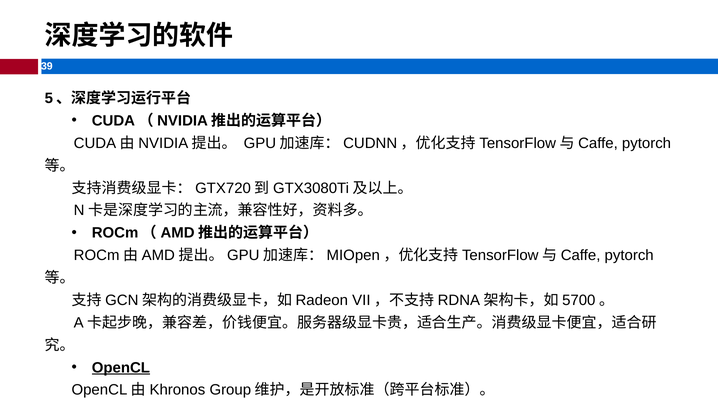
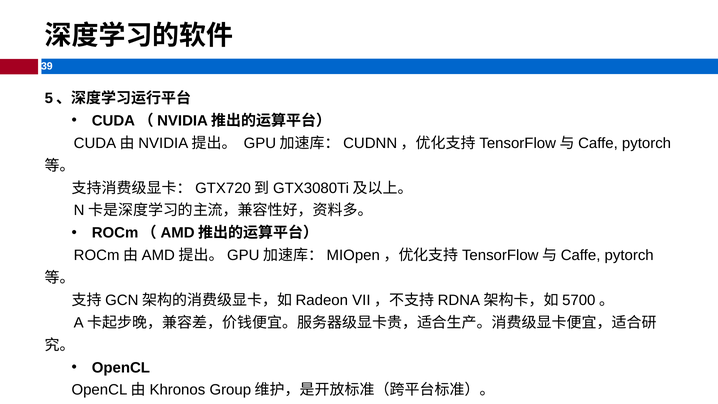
OpenCL underline: present -> none
